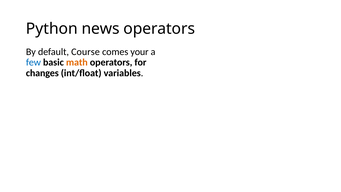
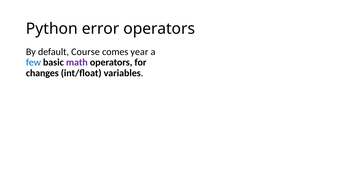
news: news -> error
your: your -> year
math colour: orange -> purple
